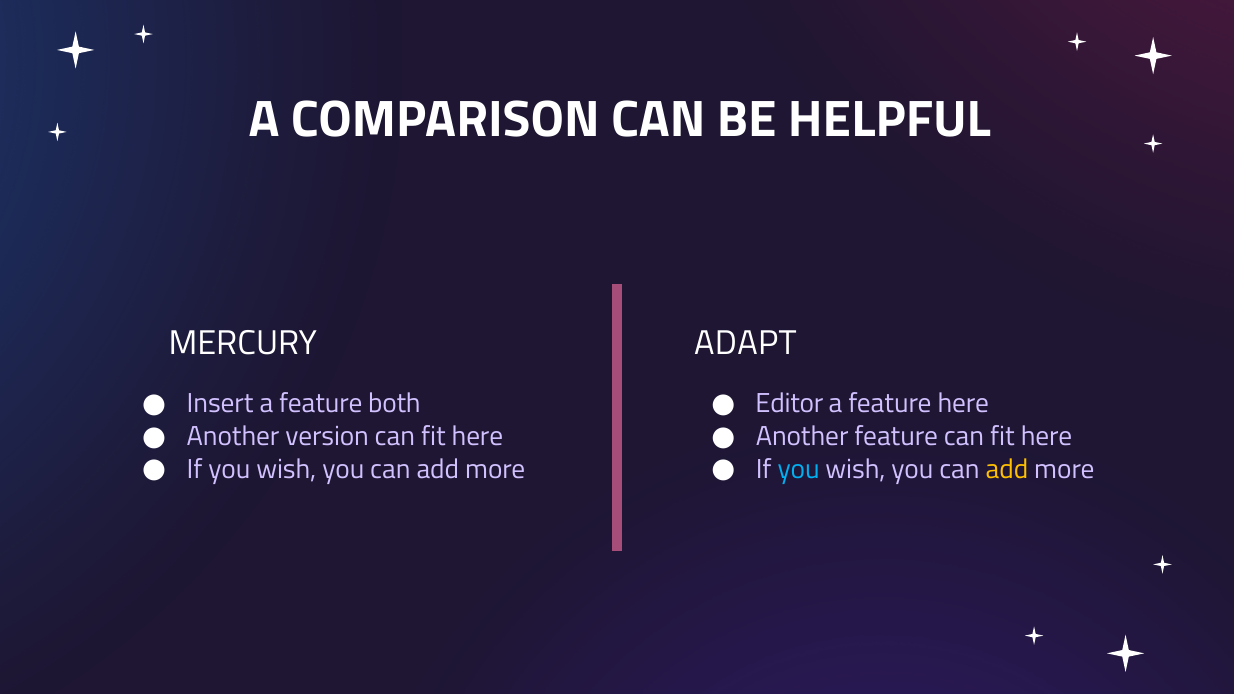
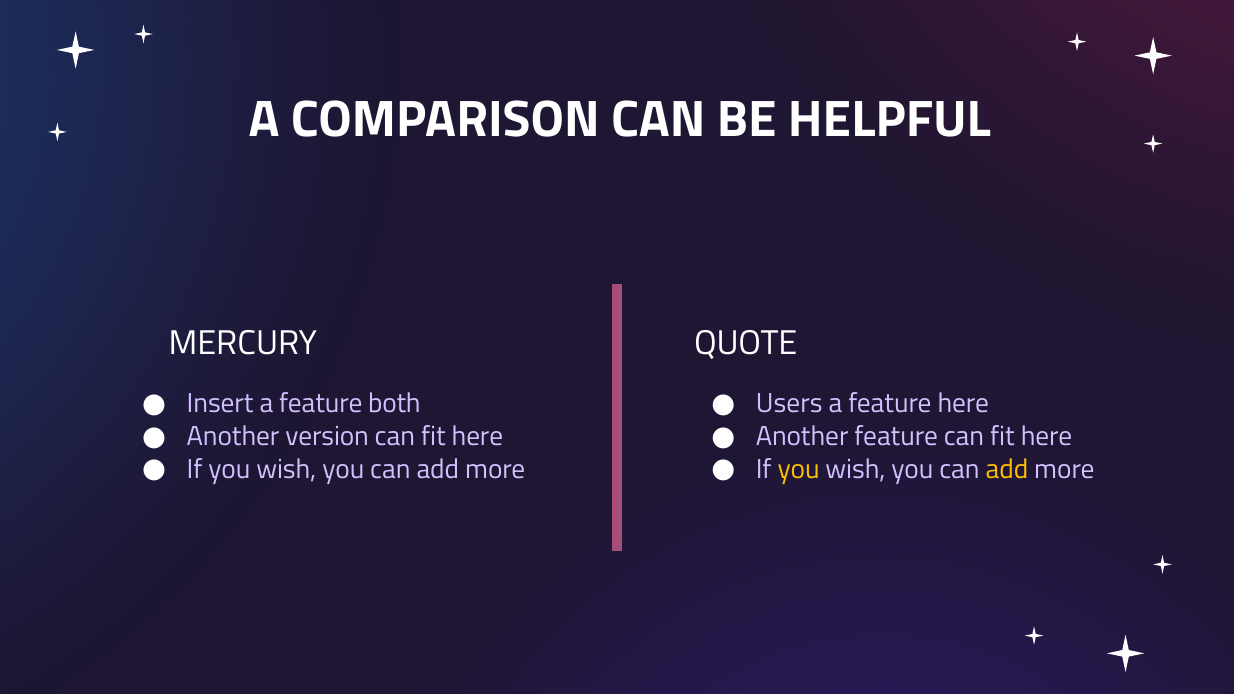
ADAPT: ADAPT -> QUOTE
Editor: Editor -> Users
you at (799, 470) colour: light blue -> yellow
